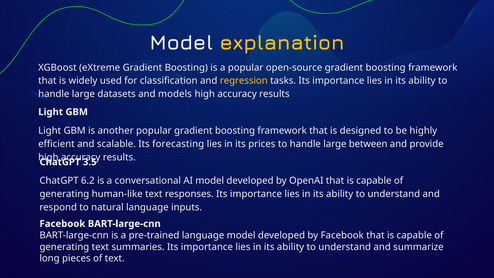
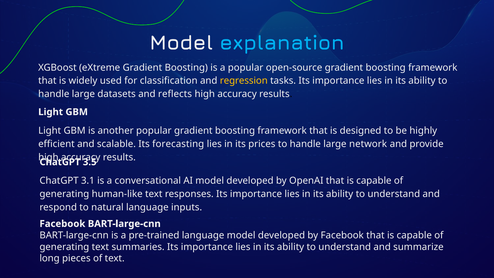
explanation colour: yellow -> light blue
models: models -> reflects
between: between -> network
6.2: 6.2 -> 3.1
